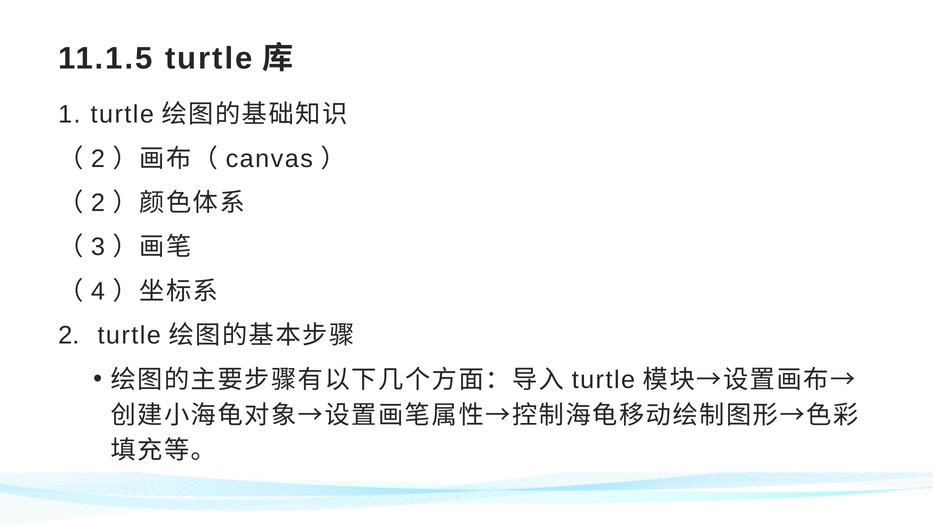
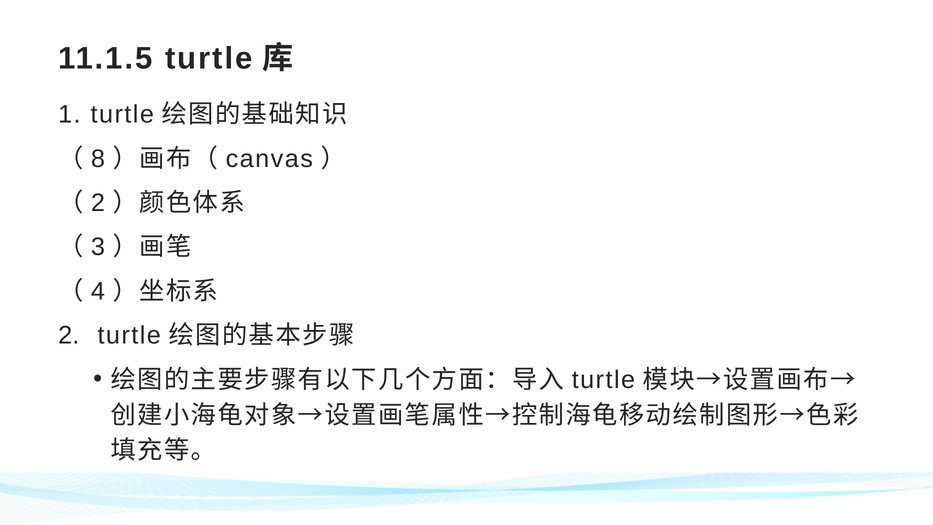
2 at (98, 159): 2 -> 8
